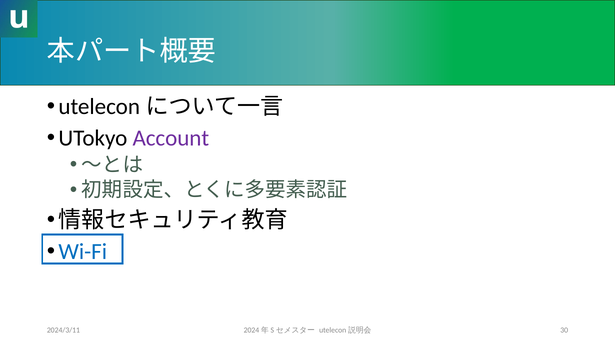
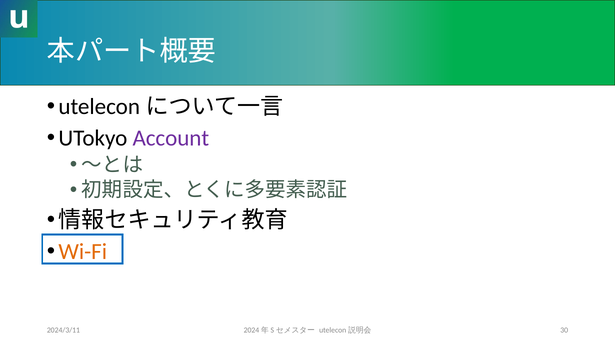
Wi-Fi colour: blue -> orange
